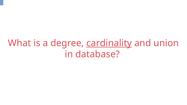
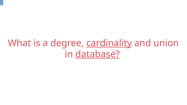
database underline: none -> present
